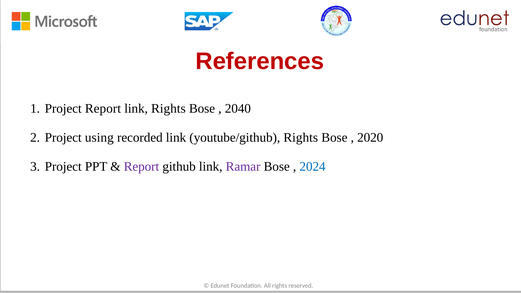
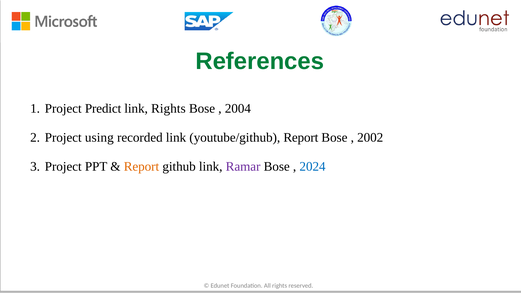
References colour: red -> green
Project Report: Report -> Predict
2040: 2040 -> 2004
youtube/github Rights: Rights -> Report
2020: 2020 -> 2002
Report at (141, 166) colour: purple -> orange
